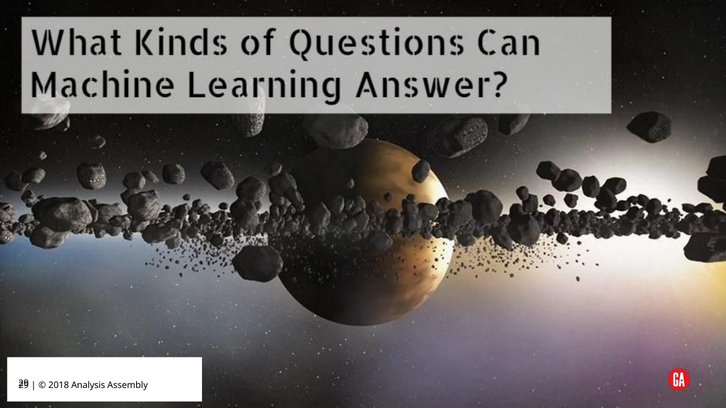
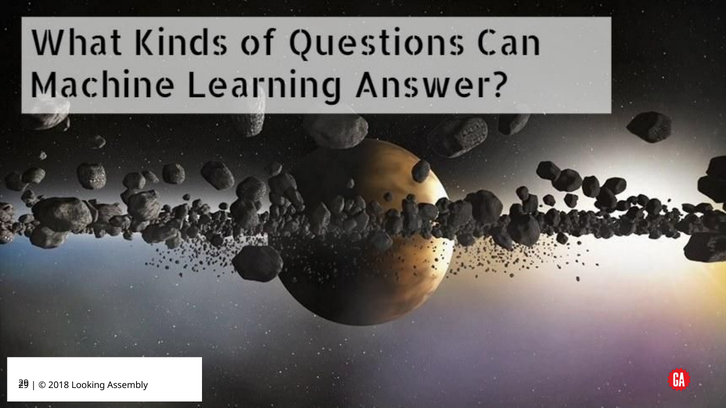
Analysis: Analysis -> Looking
